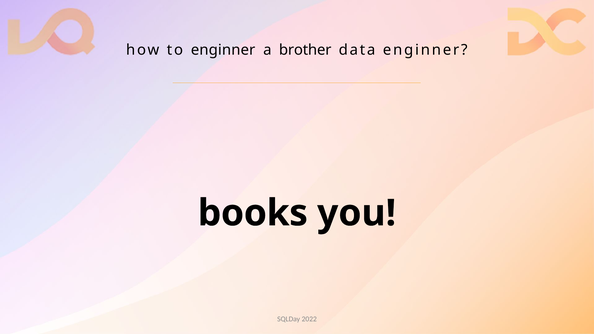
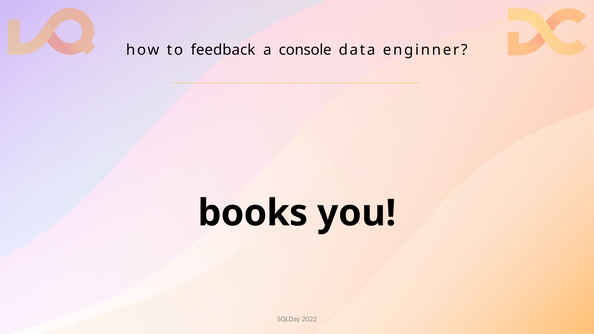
to enginner: enginner -> feedback
brother: brother -> console
